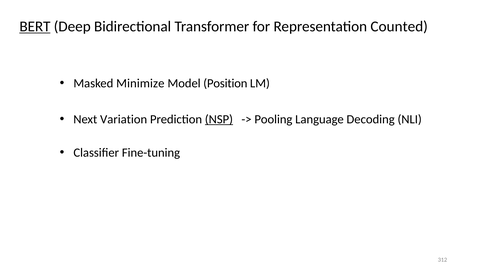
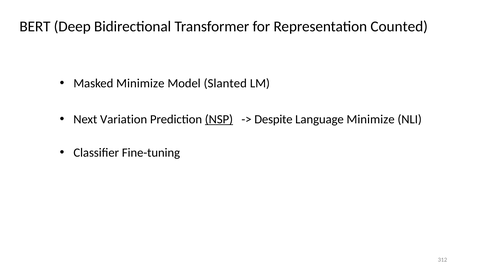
BERT underline: present -> none
Position: Position -> Slanted
Pooling: Pooling -> Despite
Language Decoding: Decoding -> Minimize
